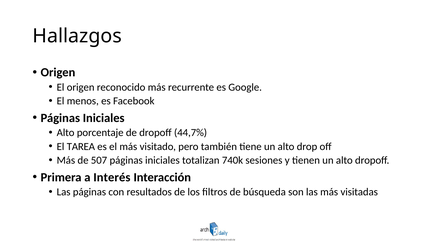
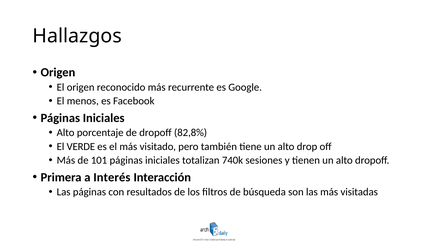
44,7%: 44,7% -> 82,8%
TAREA: TAREA -> VERDE
507: 507 -> 101
